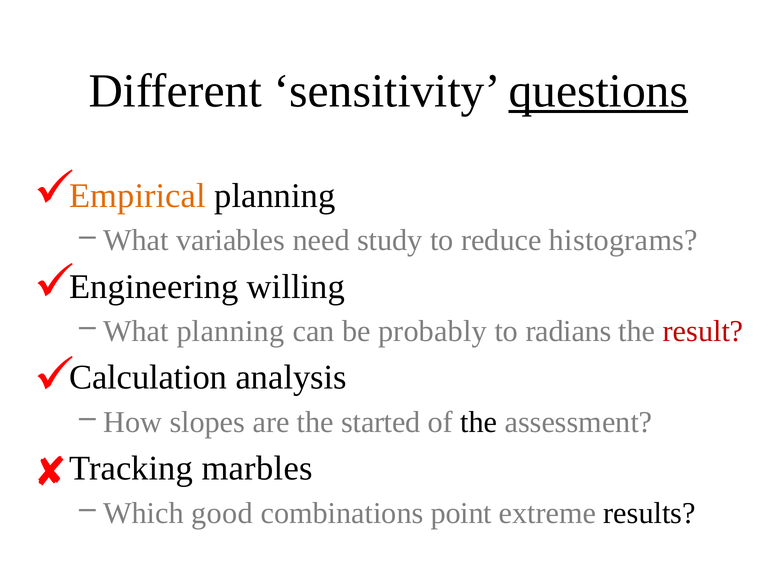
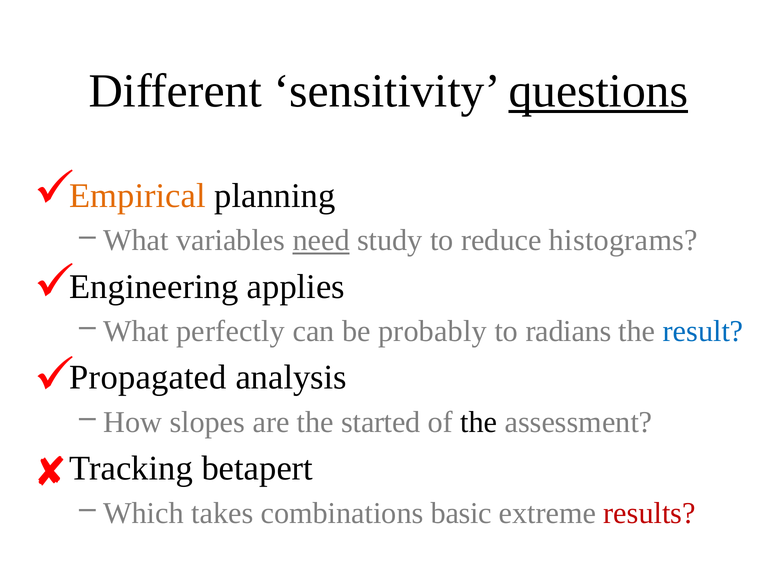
need underline: none -> present
willing: willing -> applies
What planning: planning -> perfectly
result colour: red -> blue
Calculation: Calculation -> Propagated
marbles: marbles -> betapert
good: good -> takes
point: point -> basic
results colour: black -> red
